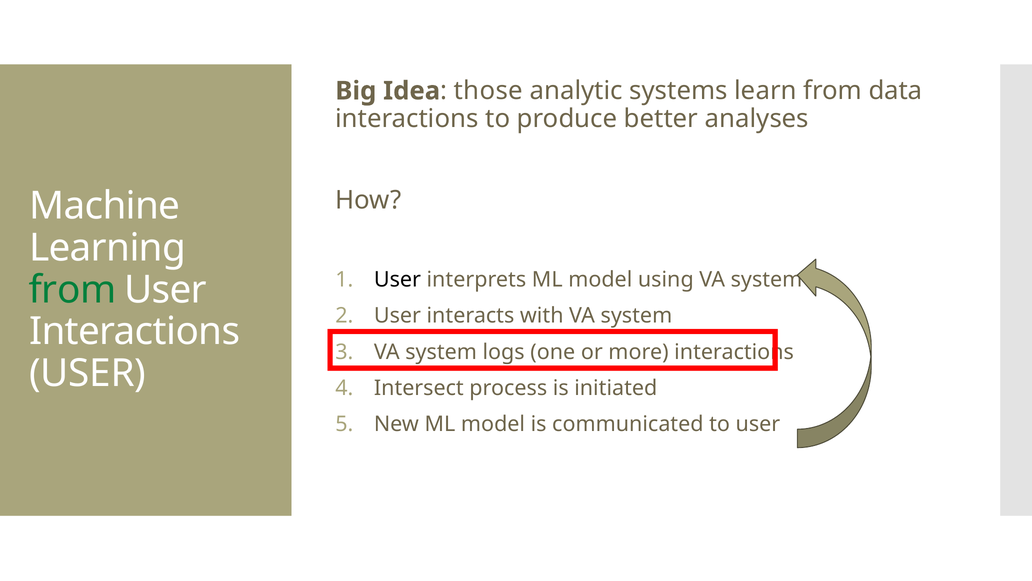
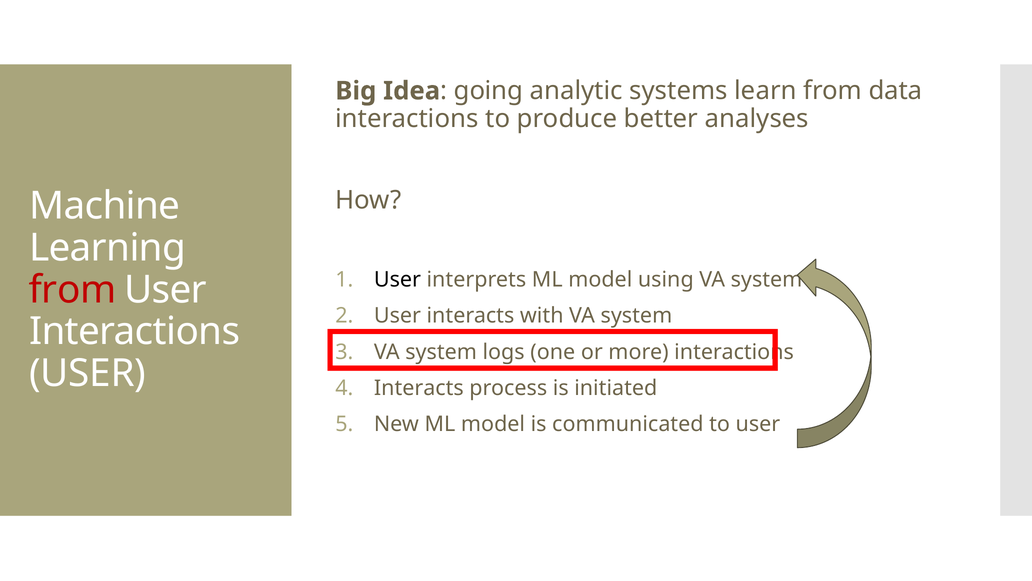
those: those -> going
from at (72, 290) colour: green -> red
Intersect at (419, 388): Intersect -> Interacts
